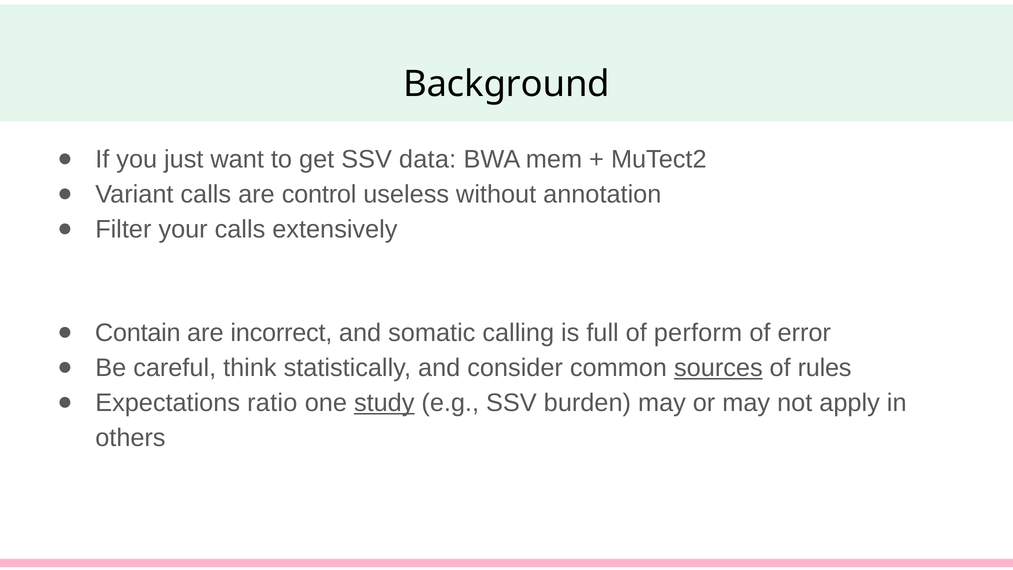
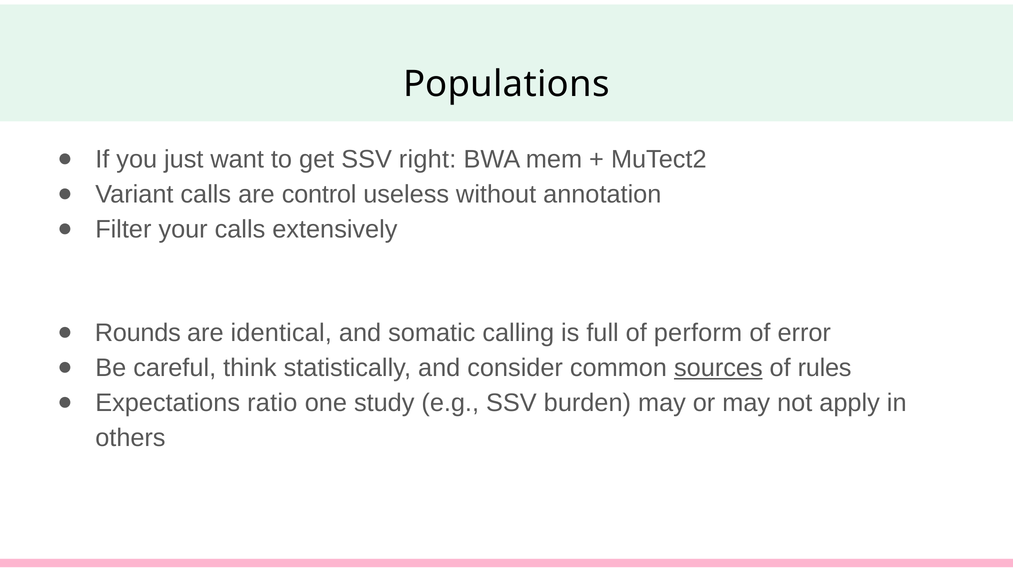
Background: Background -> Populations
data: data -> right
Contain: Contain -> Rounds
incorrect: incorrect -> identical
study underline: present -> none
